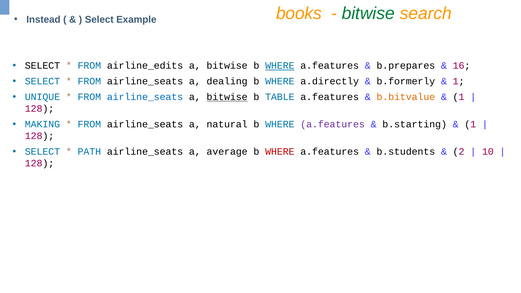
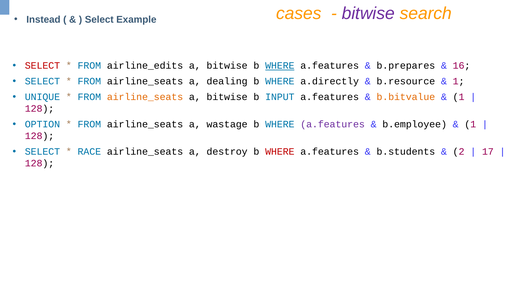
books: books -> cases
bitwise at (368, 14) colour: green -> purple
SELECT at (42, 66) colour: black -> red
b.formerly: b.formerly -> b.resource
airline_seats at (145, 97) colour: blue -> orange
bitwise at (227, 97) underline: present -> none
TABLE: TABLE -> INPUT
MAKING: MAKING -> OPTION
natural: natural -> wastage
b.starting: b.starting -> b.employee
PATH: PATH -> RACE
average: average -> destroy
10: 10 -> 17
